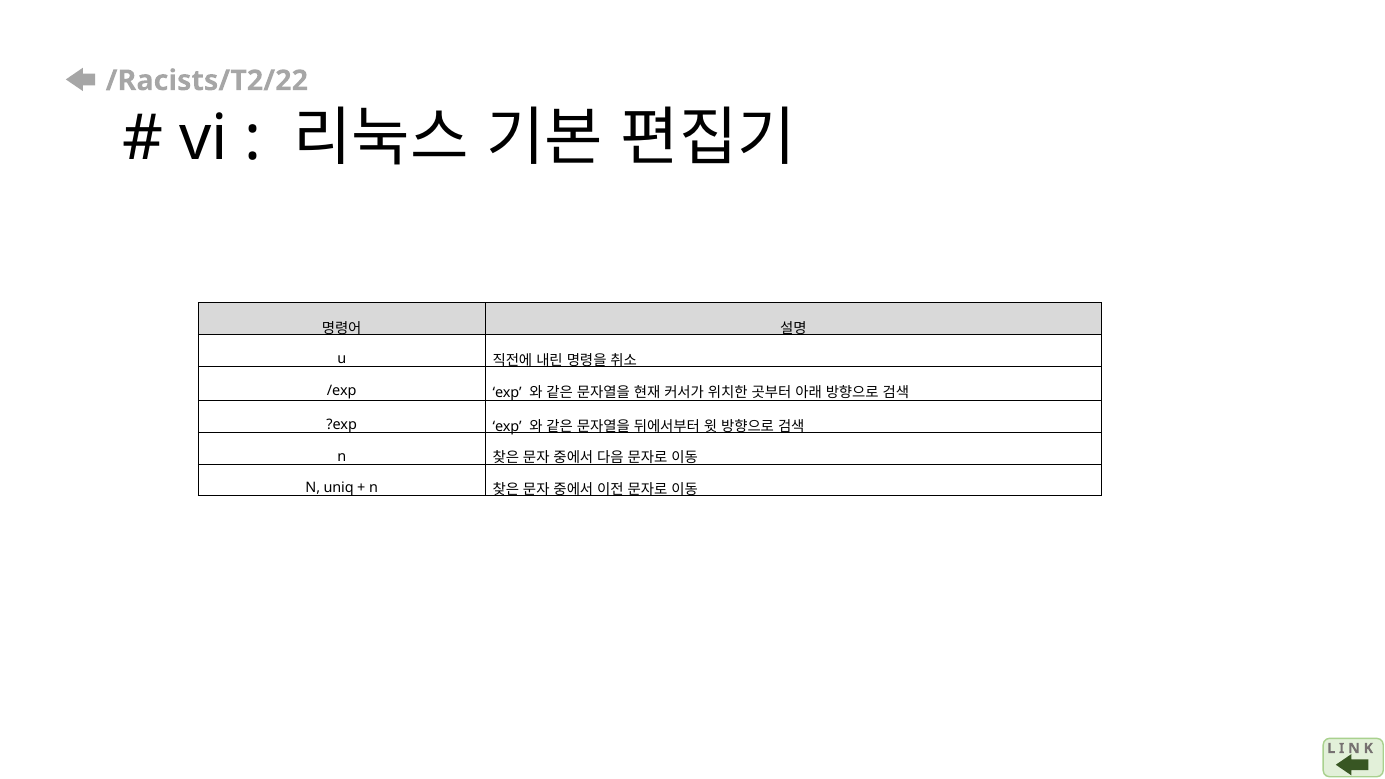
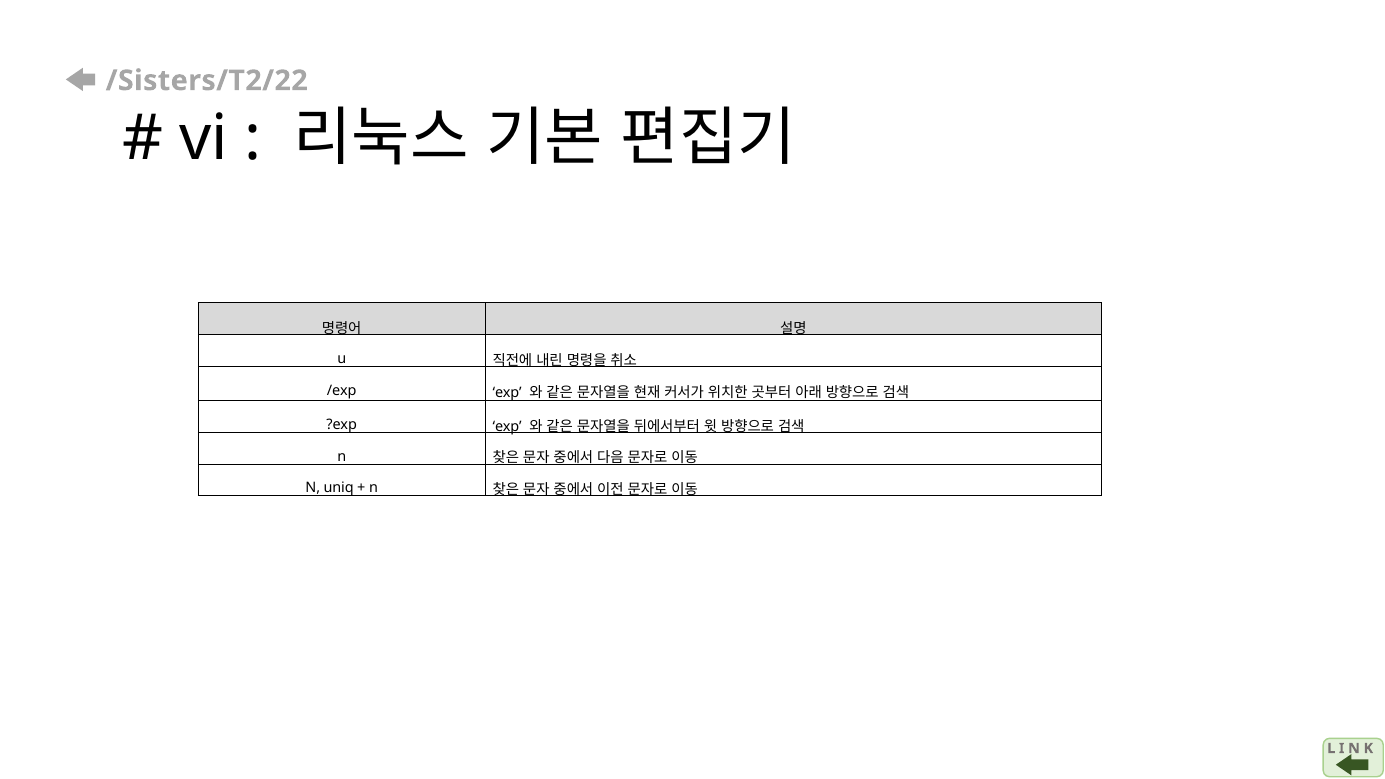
/Racists/T2/22: /Racists/T2/22 -> /Sisters/T2/22
